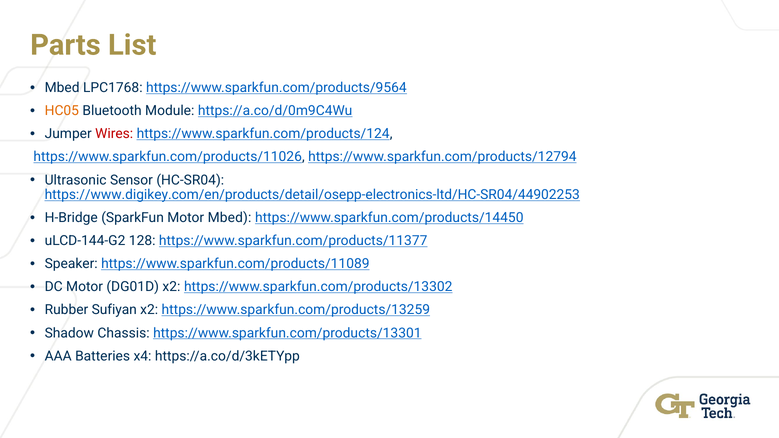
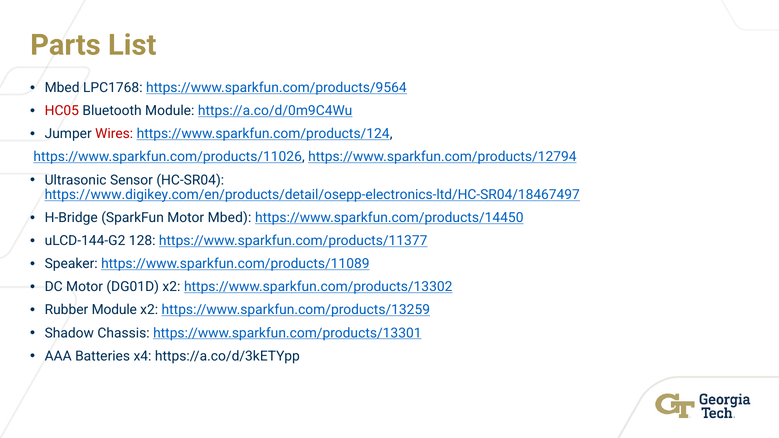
HC05 colour: orange -> red
https://www.digikey.com/en/products/detail/osepp-electronics-ltd/HC-SR04/44902253: https://www.digikey.com/en/products/detail/osepp-electronics-ltd/HC-SR04/44902253 -> https://www.digikey.com/en/products/detail/osepp-electronics-ltd/HC-SR04/18467497
Rubber Sufiyan: Sufiyan -> Module
